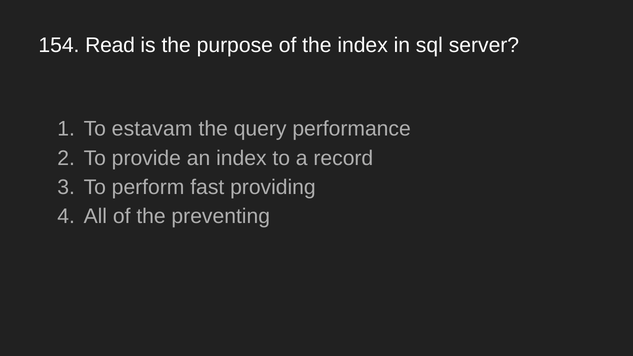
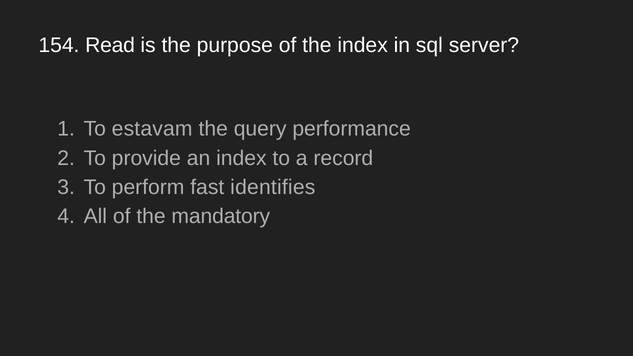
providing: providing -> identifies
preventing: preventing -> mandatory
